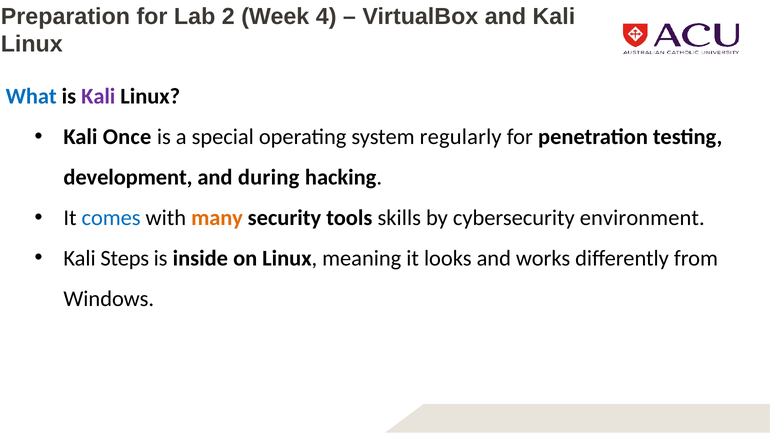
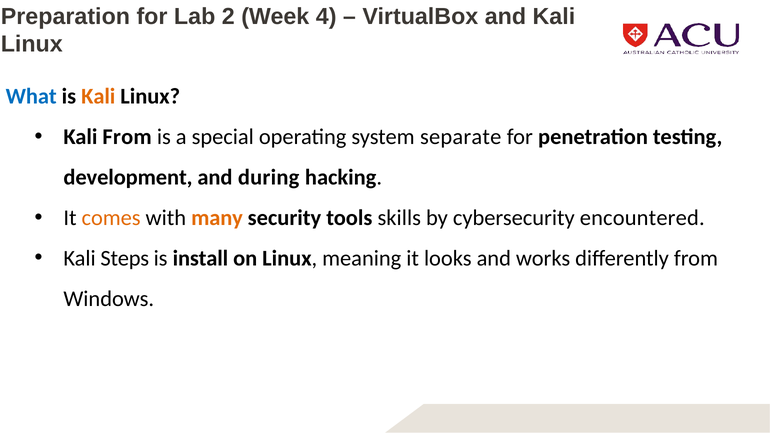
Kali at (98, 97) colour: purple -> orange
Kali Once: Once -> From
regularly: regularly -> separate
comes colour: blue -> orange
environment: environment -> encountered
inside: inside -> install
